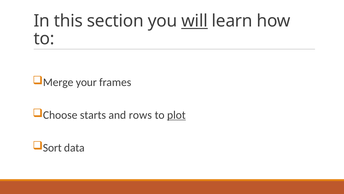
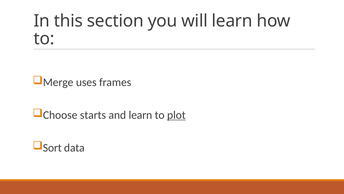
will underline: present -> none
your: your -> uses
and rows: rows -> learn
